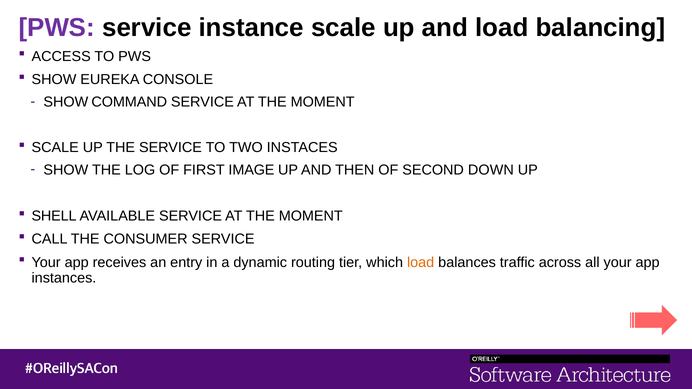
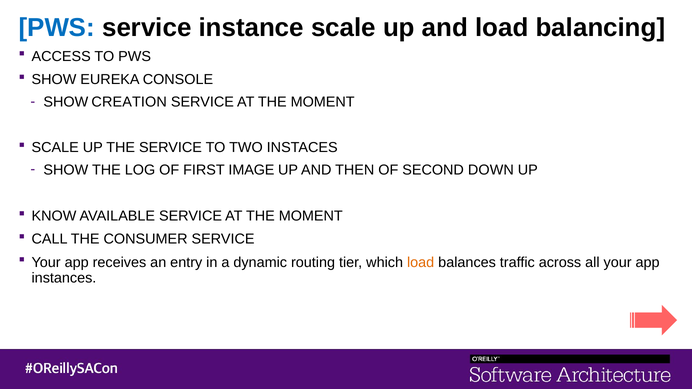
PWS at (57, 28) colour: purple -> blue
COMMAND: COMMAND -> CREATION
SHELL: SHELL -> KNOW
